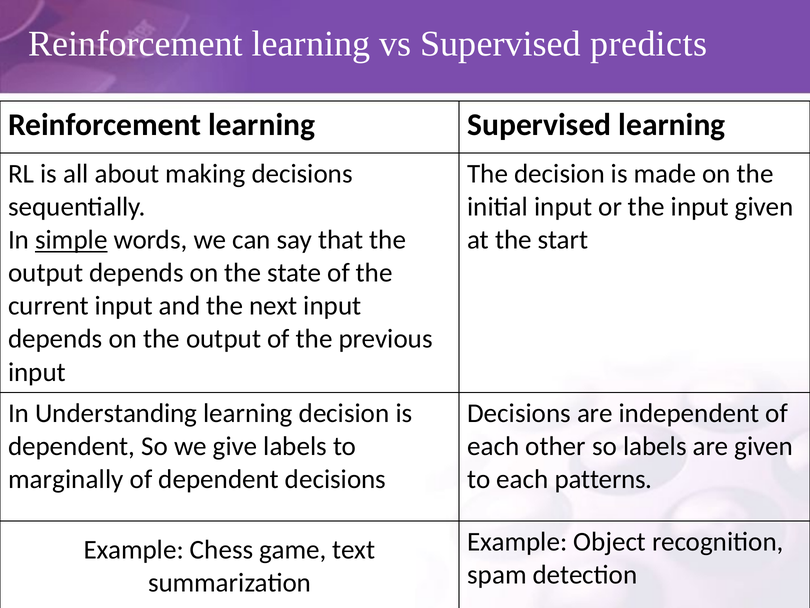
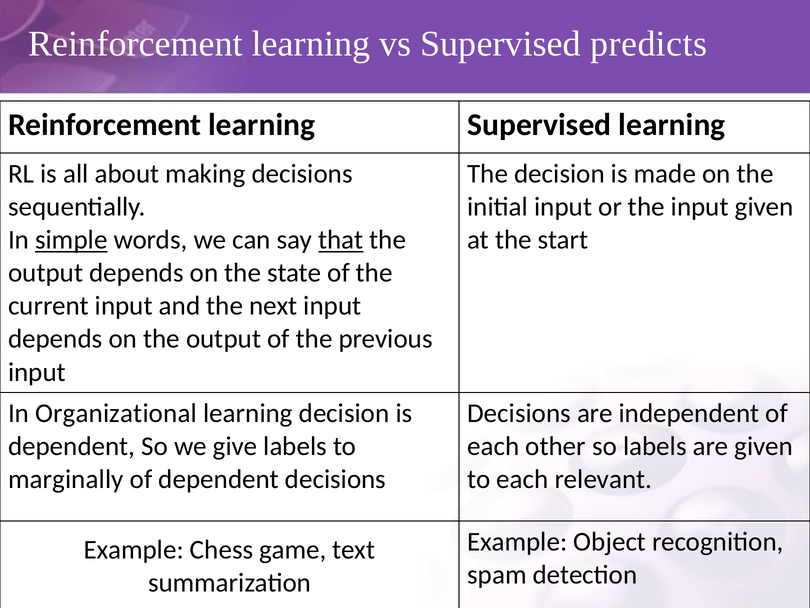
that underline: none -> present
Understanding: Understanding -> Organizational
patterns: patterns -> relevant
